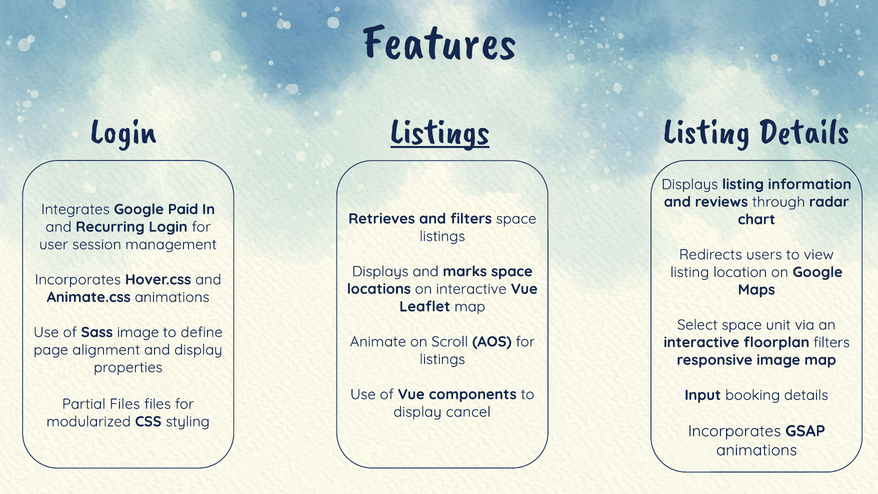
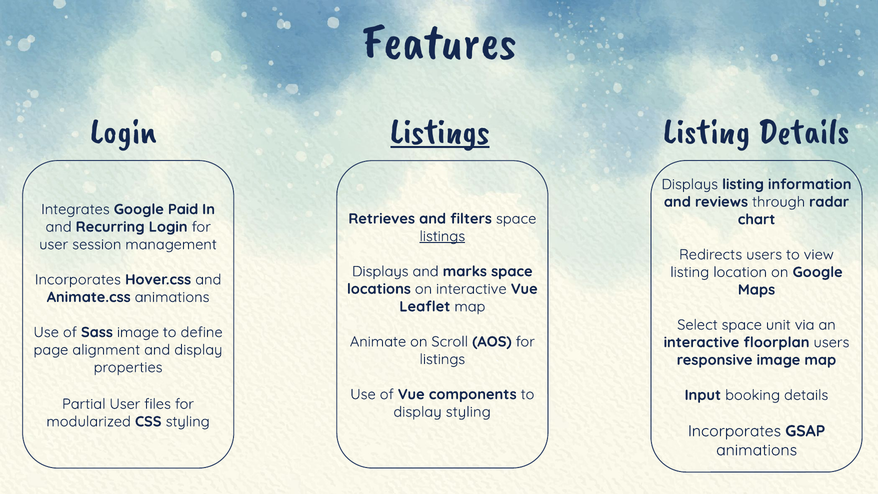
listings at (442, 236) underline: none -> present
floorplan filters: filters -> users
Partial Files: Files -> User
display cancel: cancel -> styling
